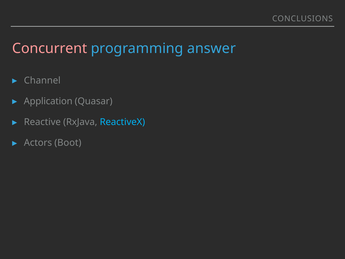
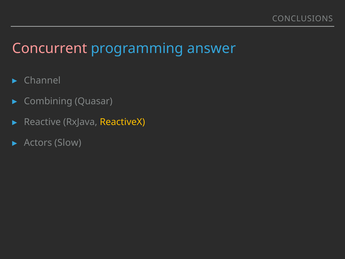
Application: Application -> Combining
ReactiveX colour: light blue -> yellow
Boot: Boot -> Slow
